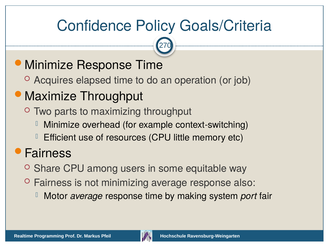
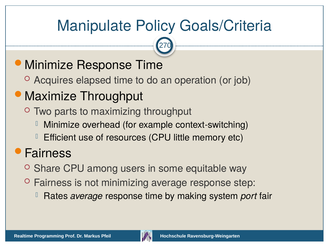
Confidence: Confidence -> Manipulate
also: also -> step
Motor: Motor -> Rates
